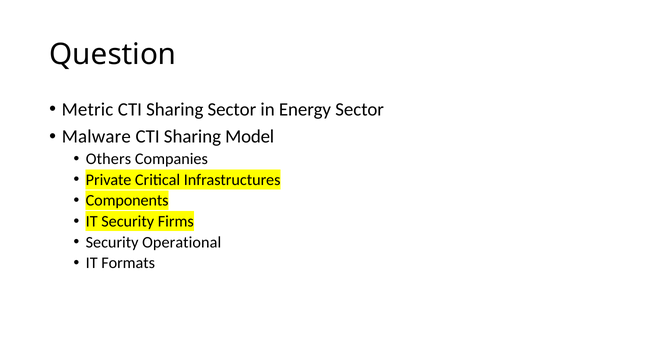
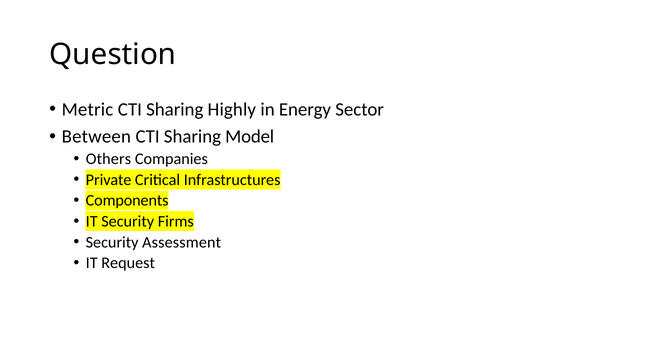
Sharing Sector: Sector -> Highly
Malware: Malware -> Between
Operational: Operational -> Assessment
Formats: Formats -> Request
